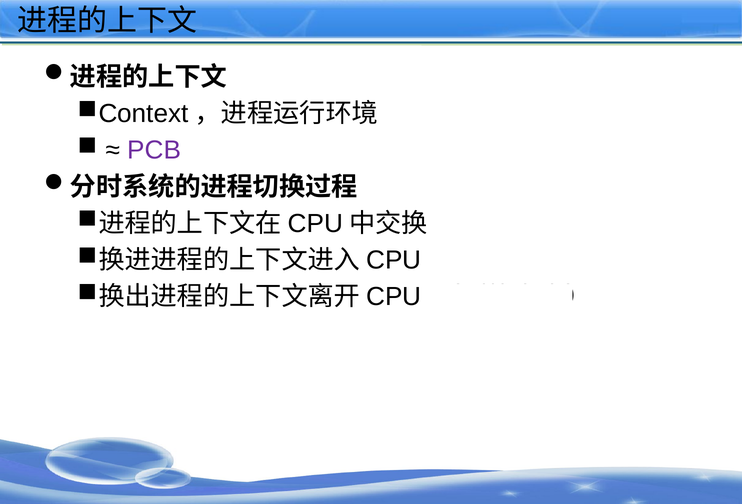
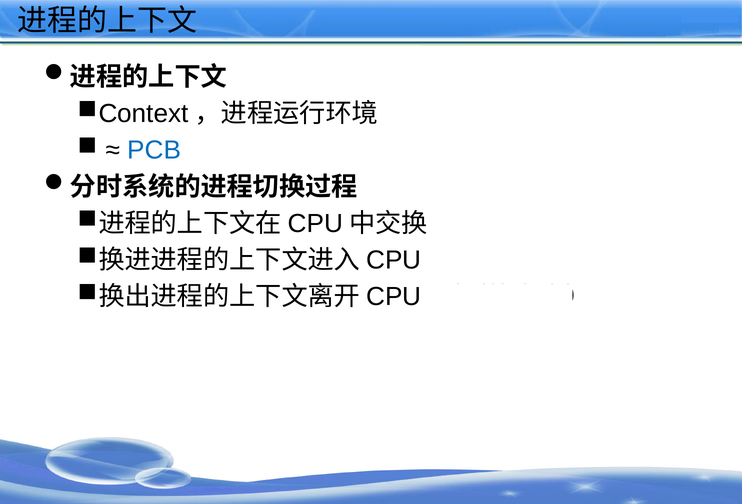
PCB colour: purple -> blue
